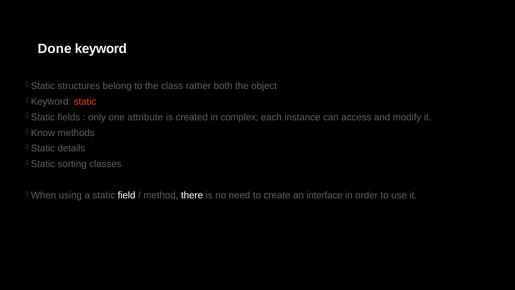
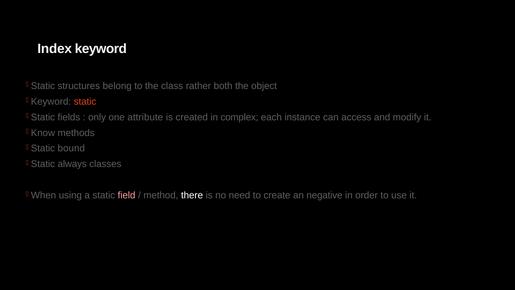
Done: Done -> Index
details: details -> bound
sorting: sorting -> always
field colour: white -> pink
interface: interface -> negative
